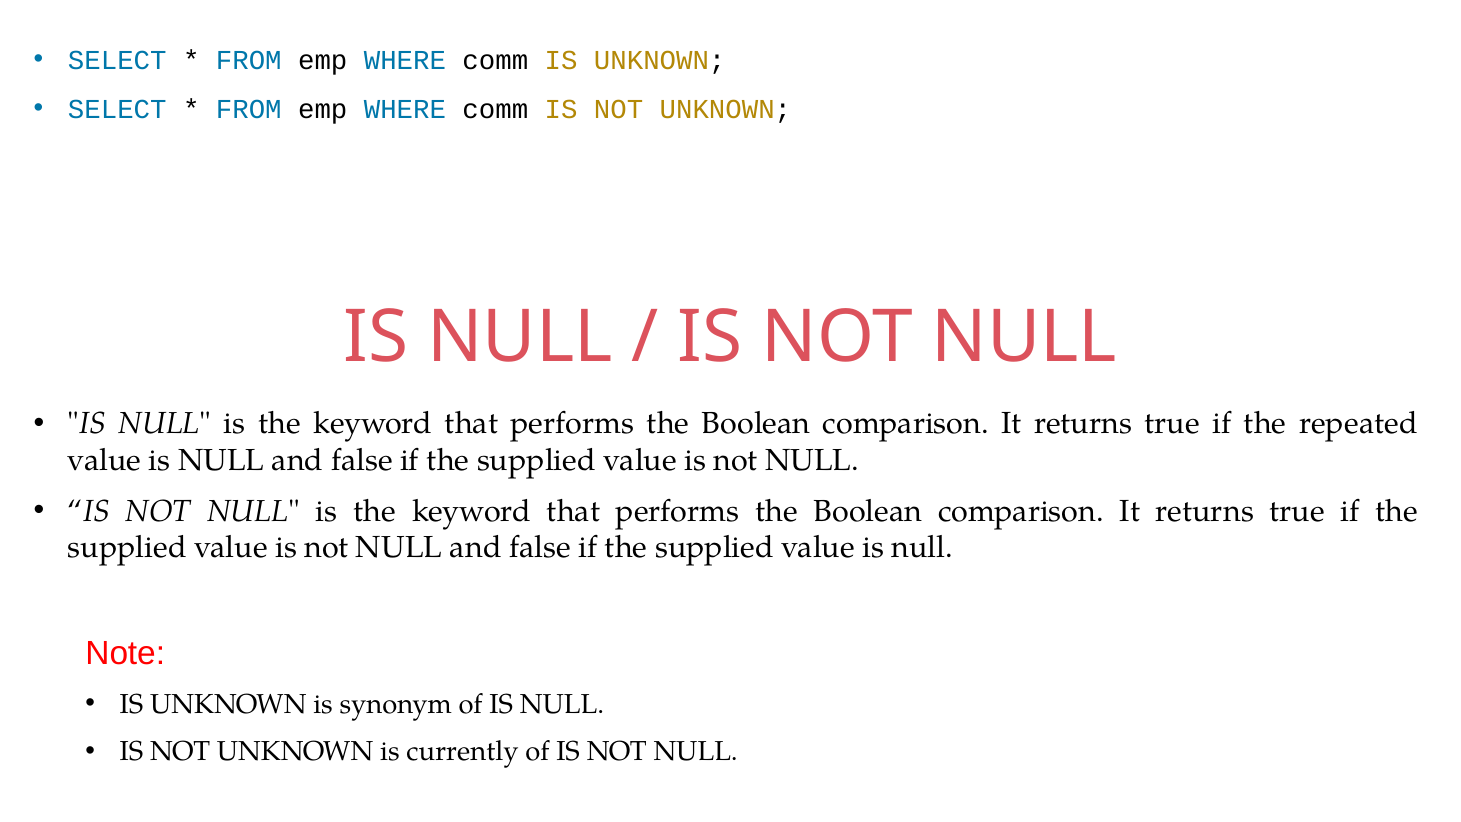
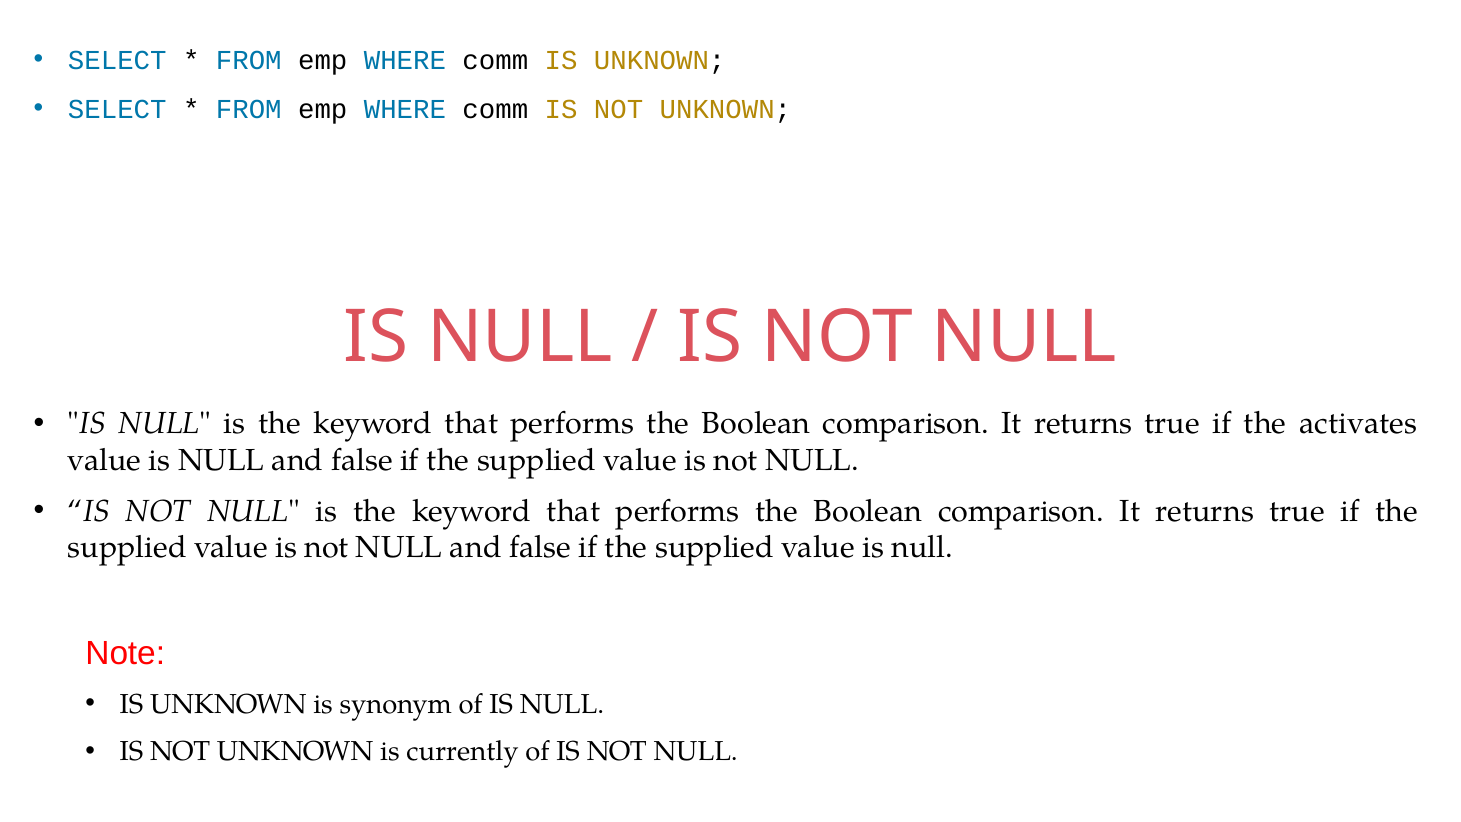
repeated: repeated -> activates
